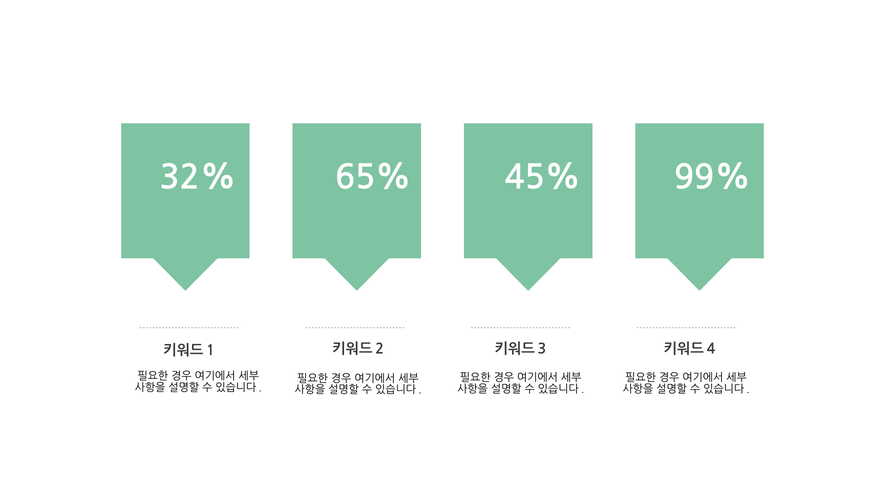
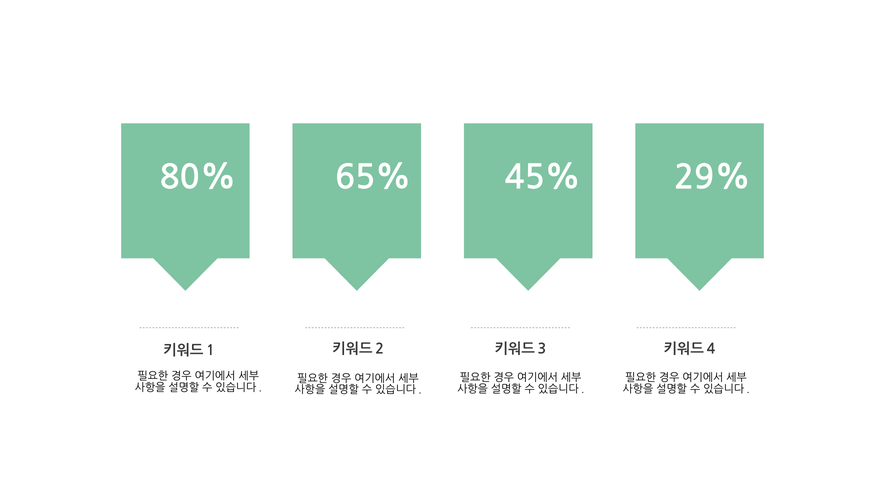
32%: 32% -> 80%
99%: 99% -> 29%
